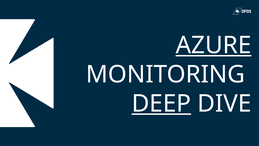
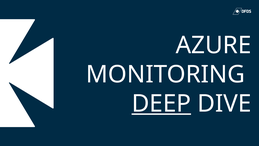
AZURE underline: present -> none
